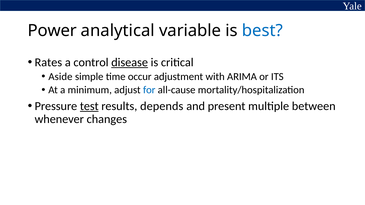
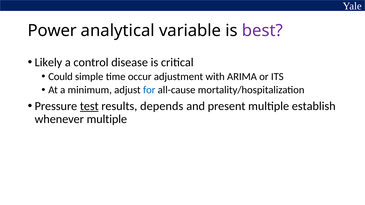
best colour: blue -> purple
Rates: Rates -> Likely
disease underline: present -> none
Aside: Aside -> Could
between: between -> establish
whenever changes: changes -> multiple
